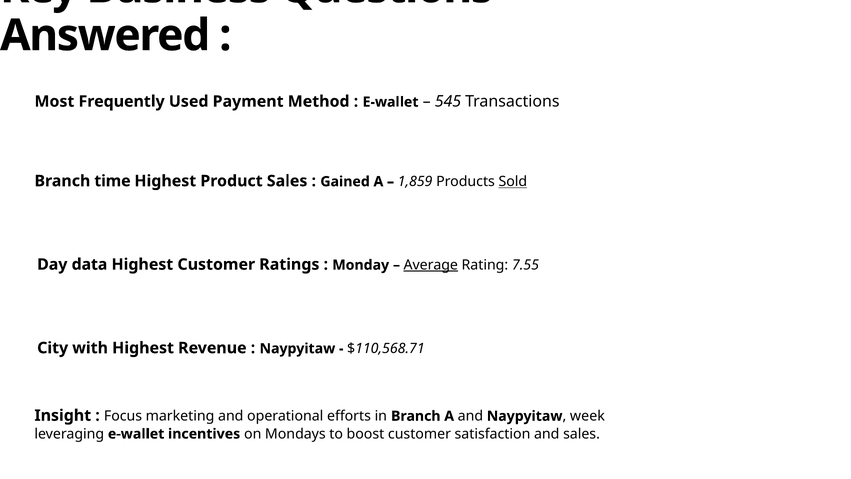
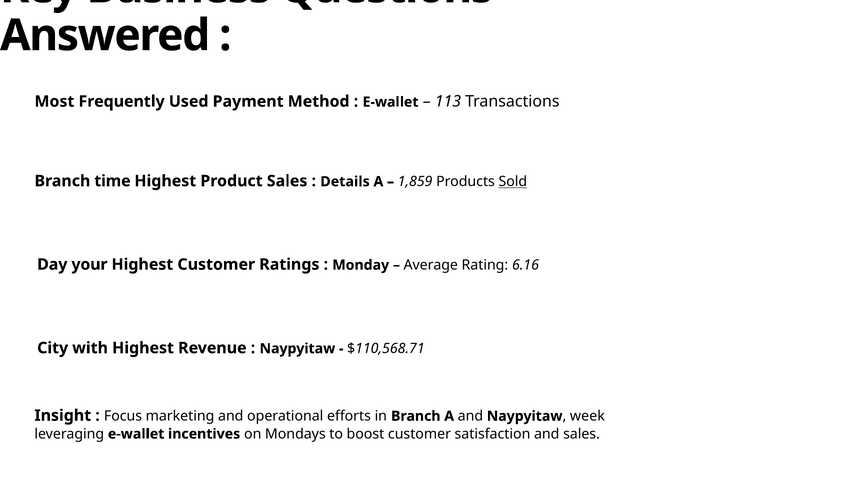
545: 545 -> 113
Gained: Gained -> Details
data: data -> your
Average underline: present -> none
7.55: 7.55 -> 6.16
